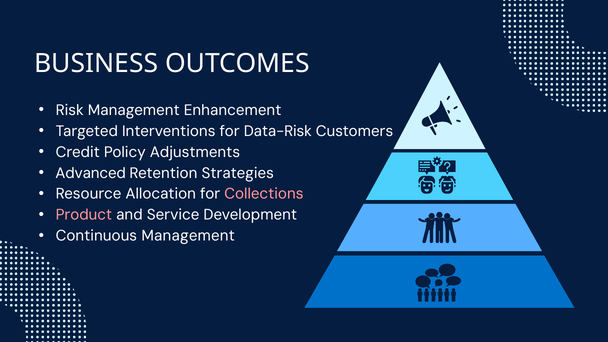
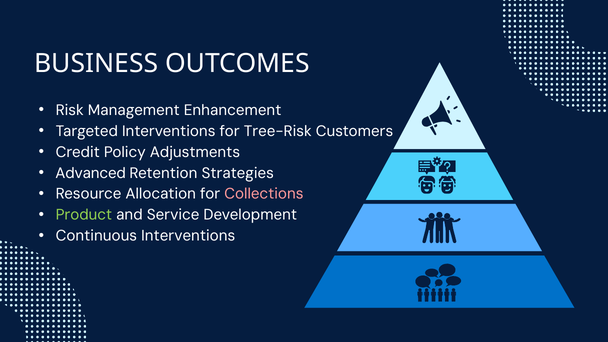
Data-Risk: Data-Risk -> Tree-Risk
Product colour: pink -> light green
Continuous Management: Management -> Interventions
